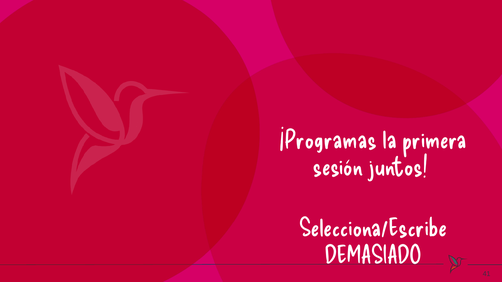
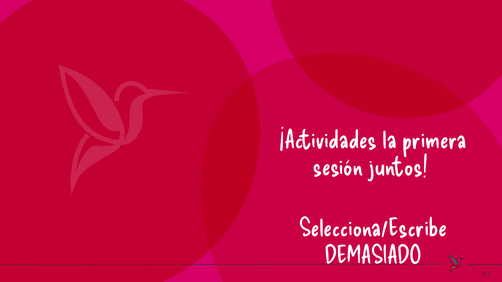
¡Programas: ¡Programas -> ¡Actividades
